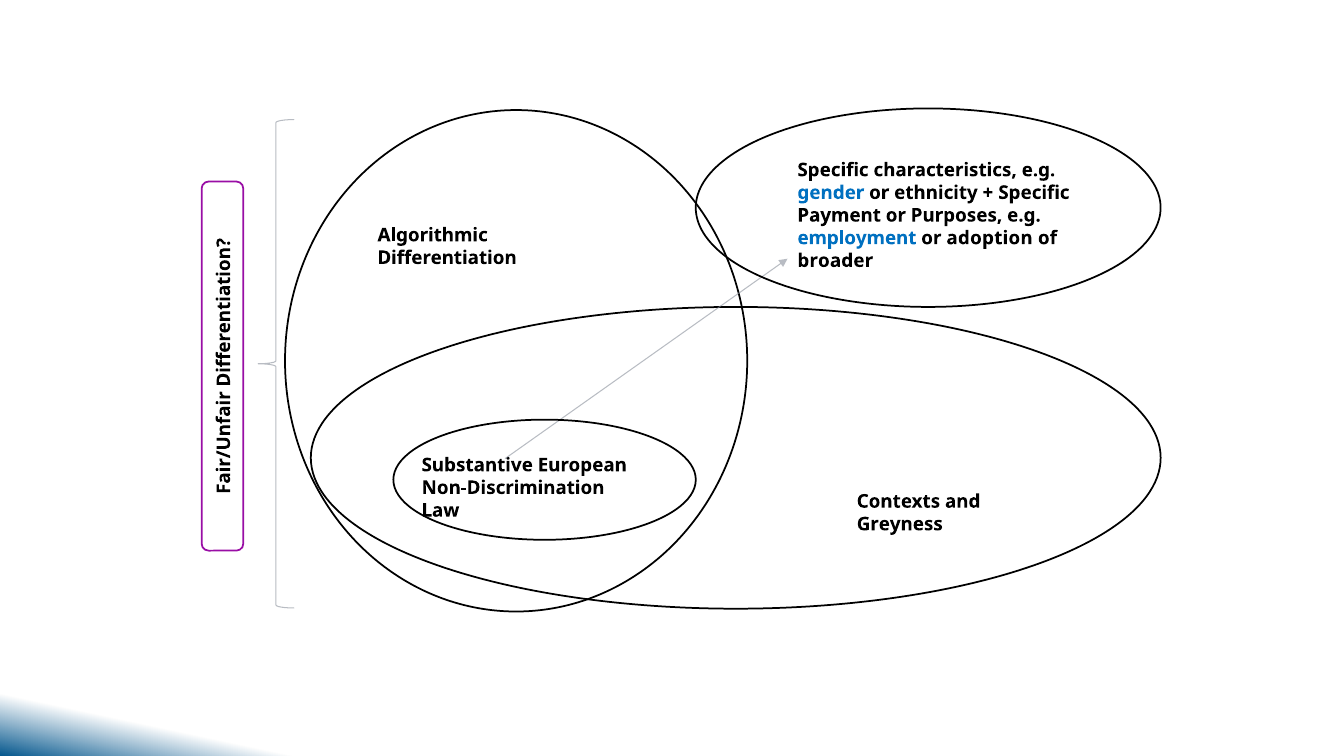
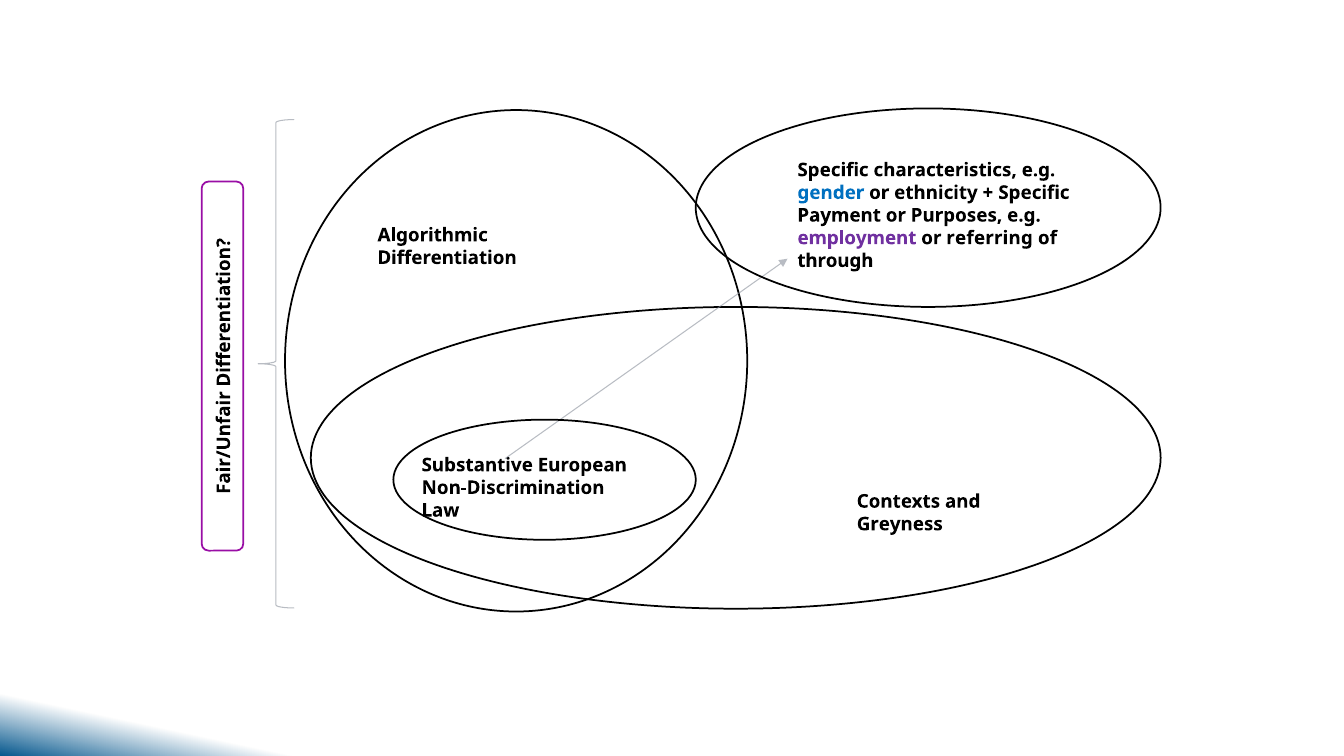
employment colour: blue -> purple
adoption: adoption -> referring
broader: broader -> through
